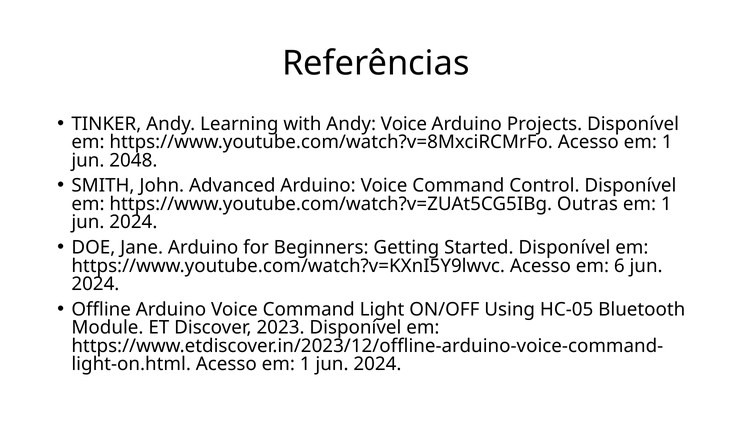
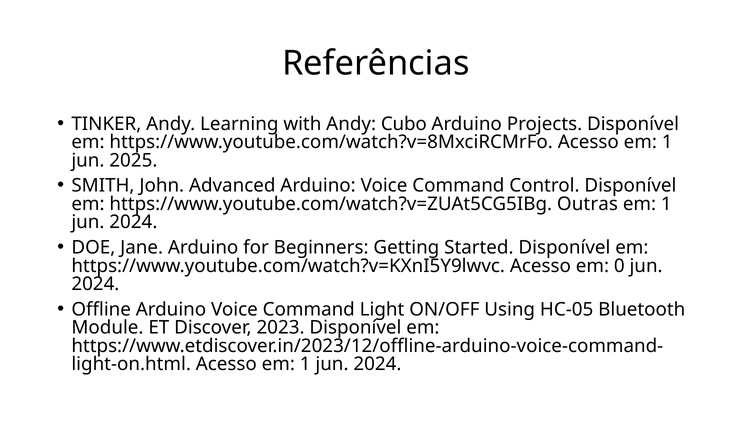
Andy Voice: Voice -> Cubo
2048: 2048 -> 2025
6: 6 -> 0
